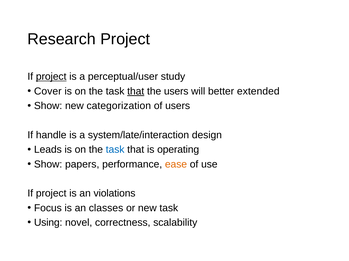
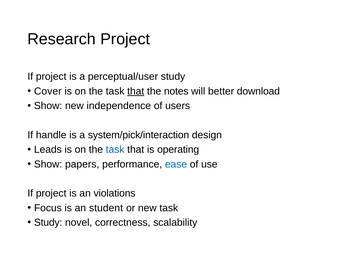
project at (51, 77) underline: present -> none
the users: users -> notes
extended: extended -> download
categorization: categorization -> independence
system/late/interaction: system/late/interaction -> system/pick/interaction
ease colour: orange -> blue
classes: classes -> student
Using at (48, 223): Using -> Study
